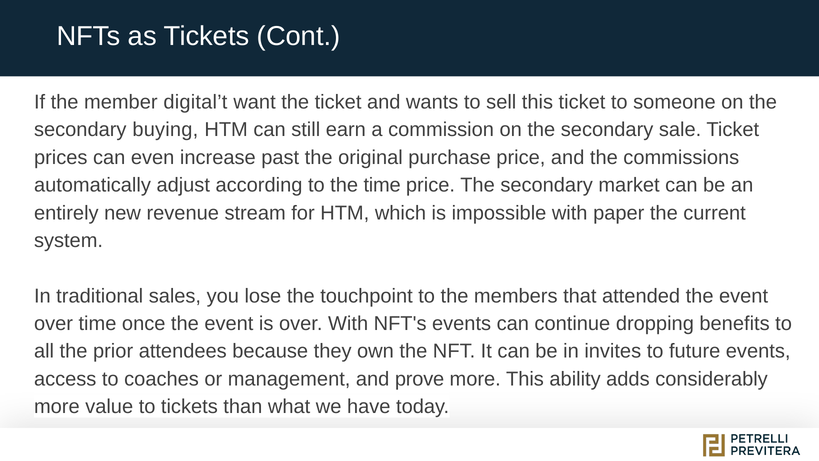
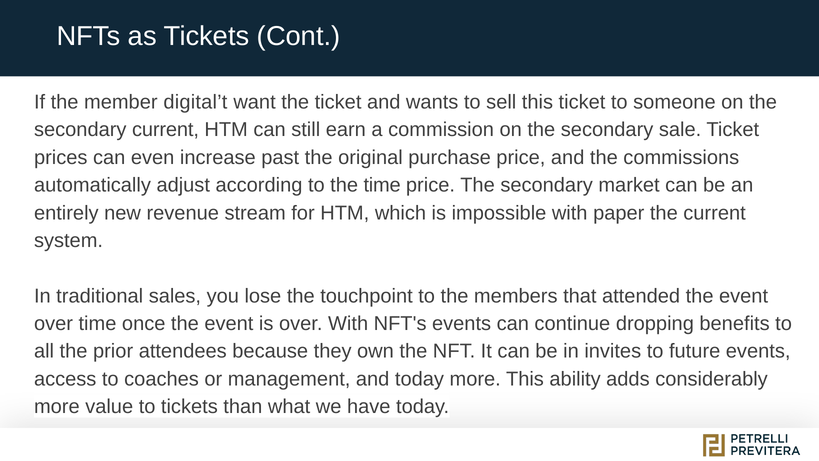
secondary buying: buying -> current
and prove: prove -> today
